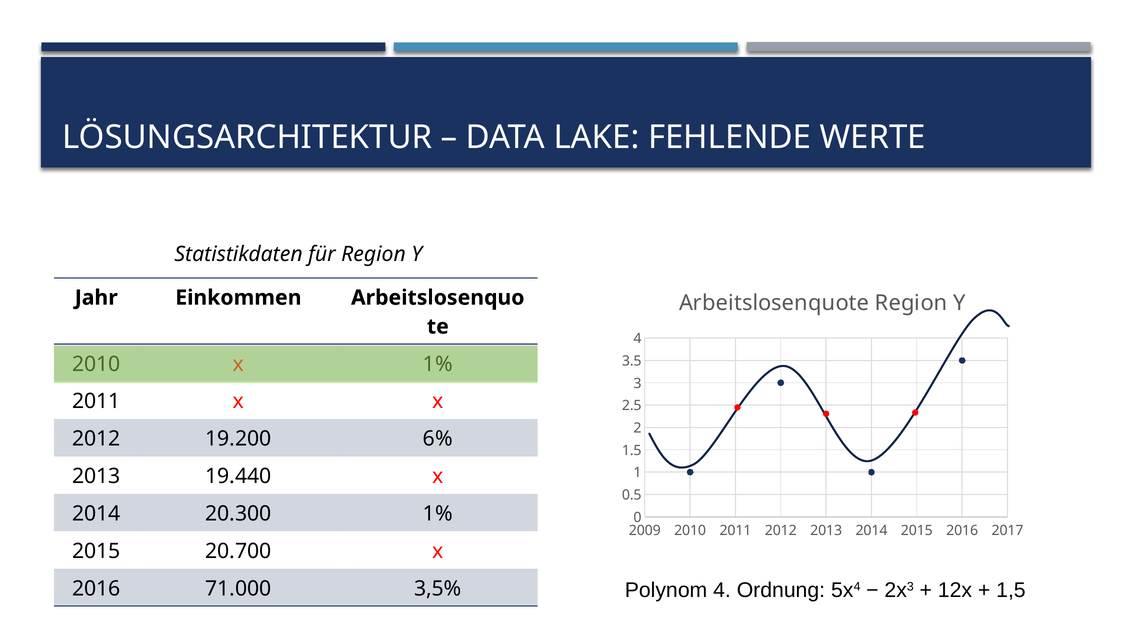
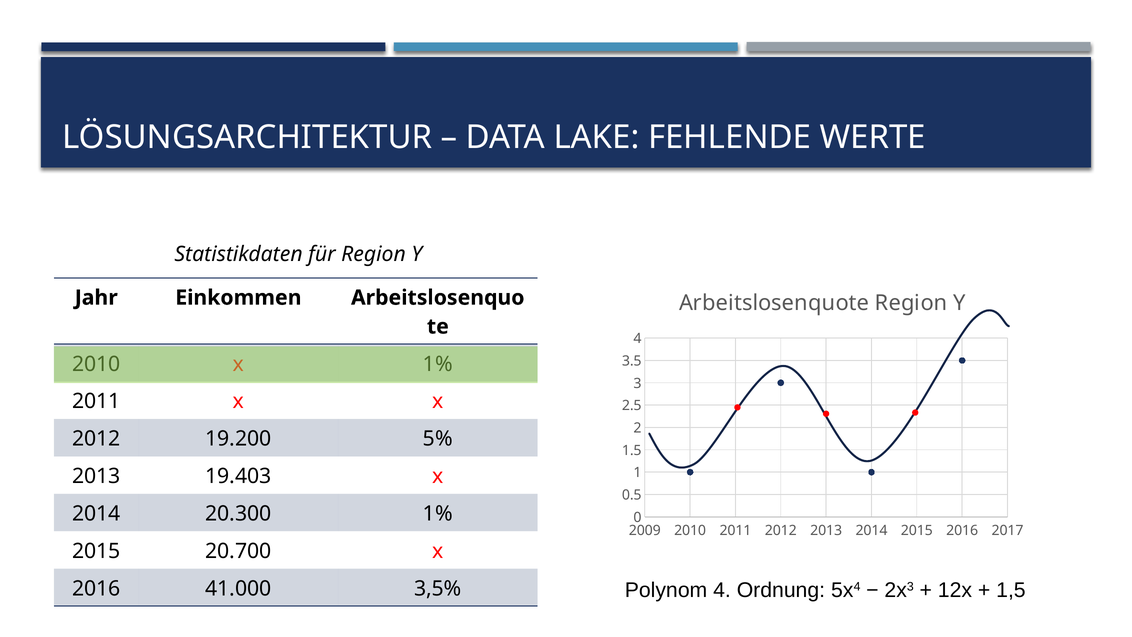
6%: 6% -> 5%
19.440: 19.440 -> 19.403
71.000: 71.000 -> 41.000
